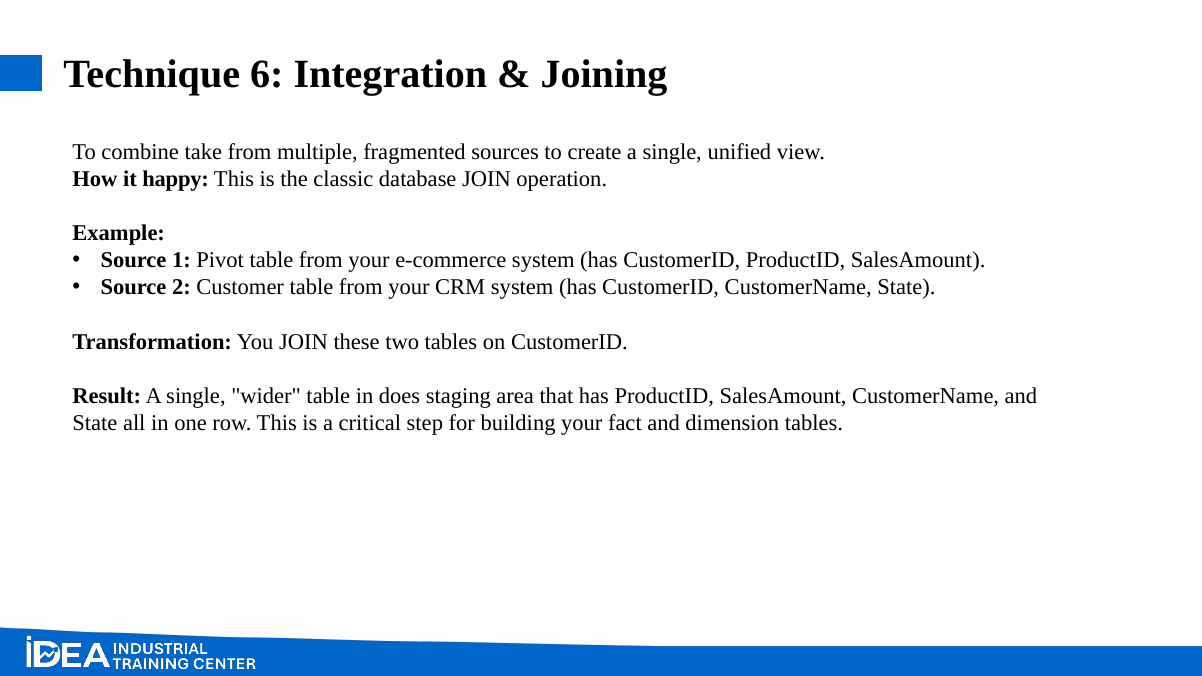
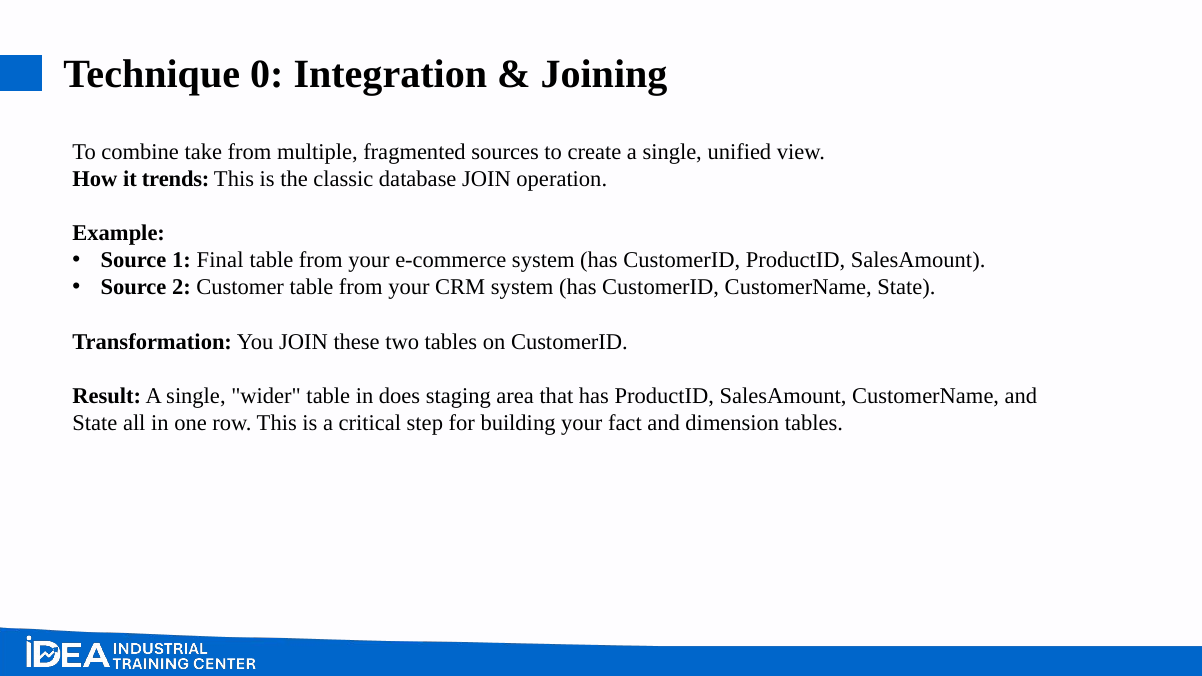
6: 6 -> 0
happy: happy -> trends
Pivot: Pivot -> Final
